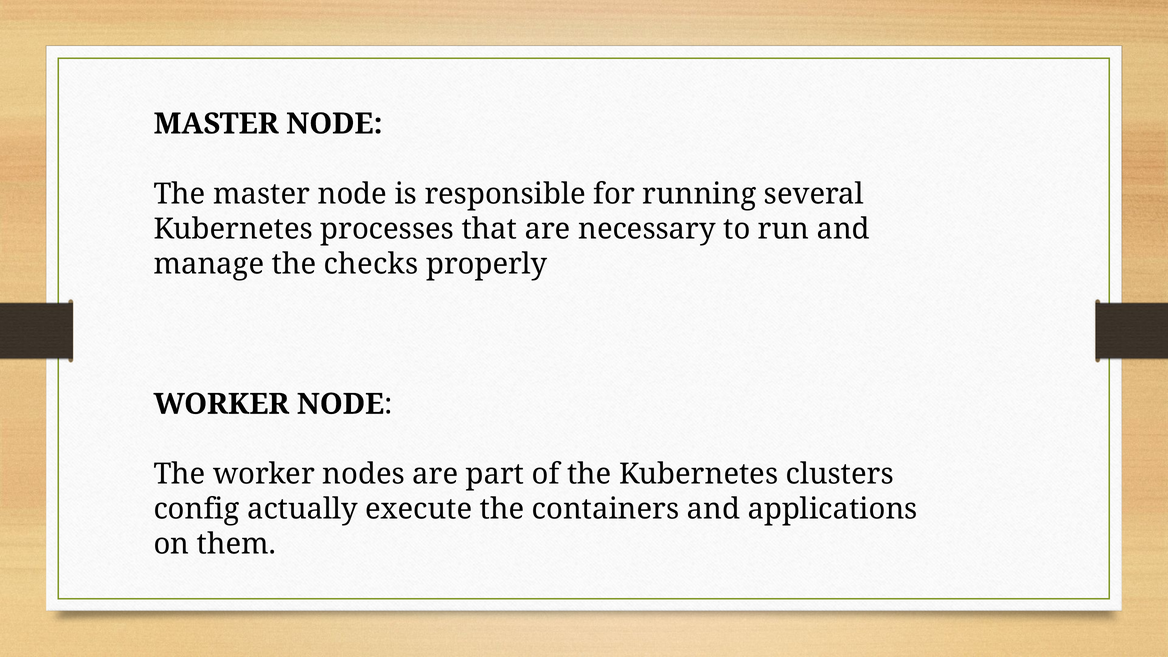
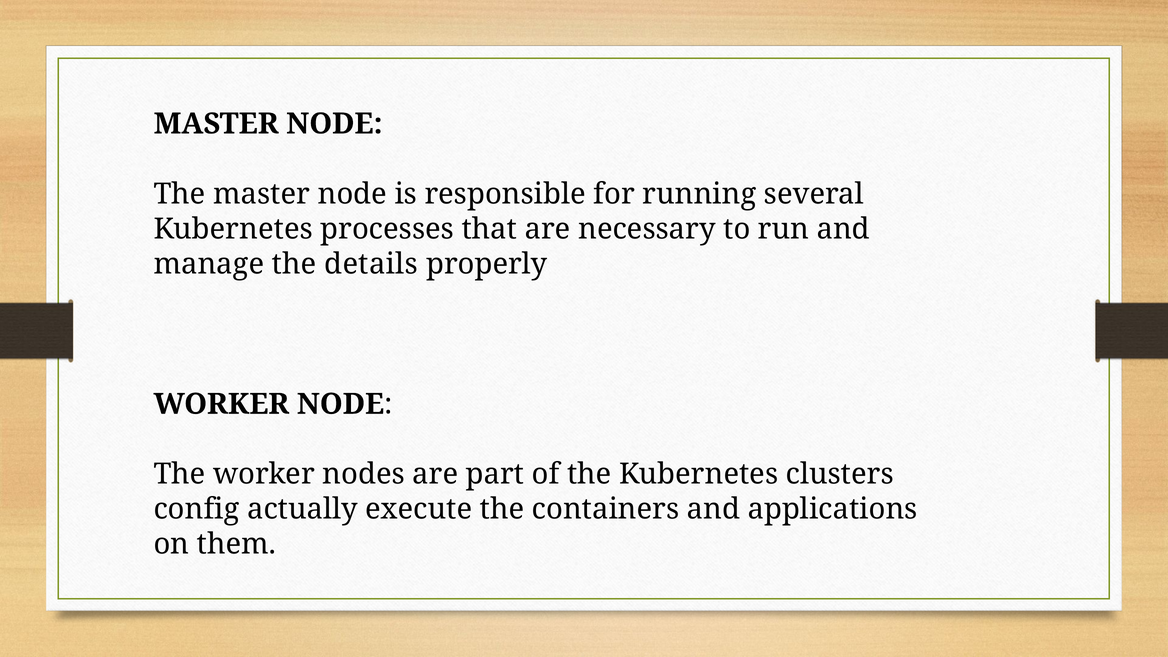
checks: checks -> details
